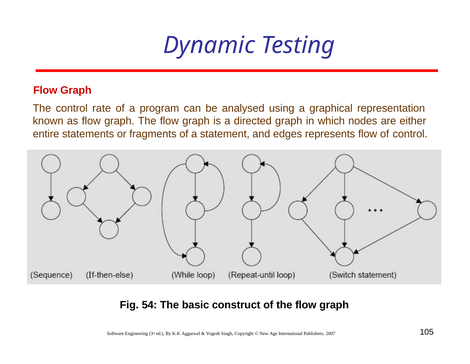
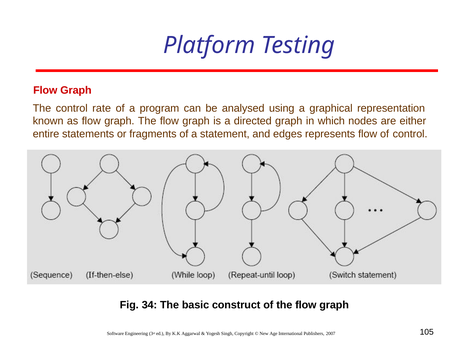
Dynamic: Dynamic -> Platform
54: 54 -> 34
